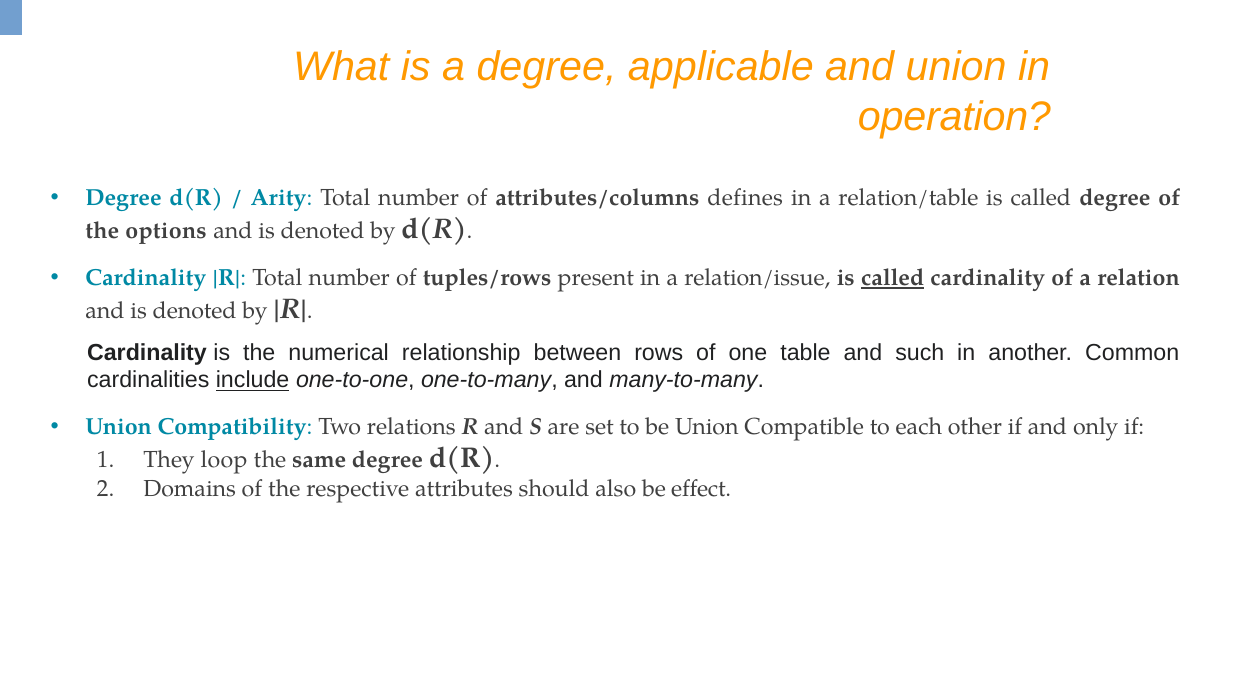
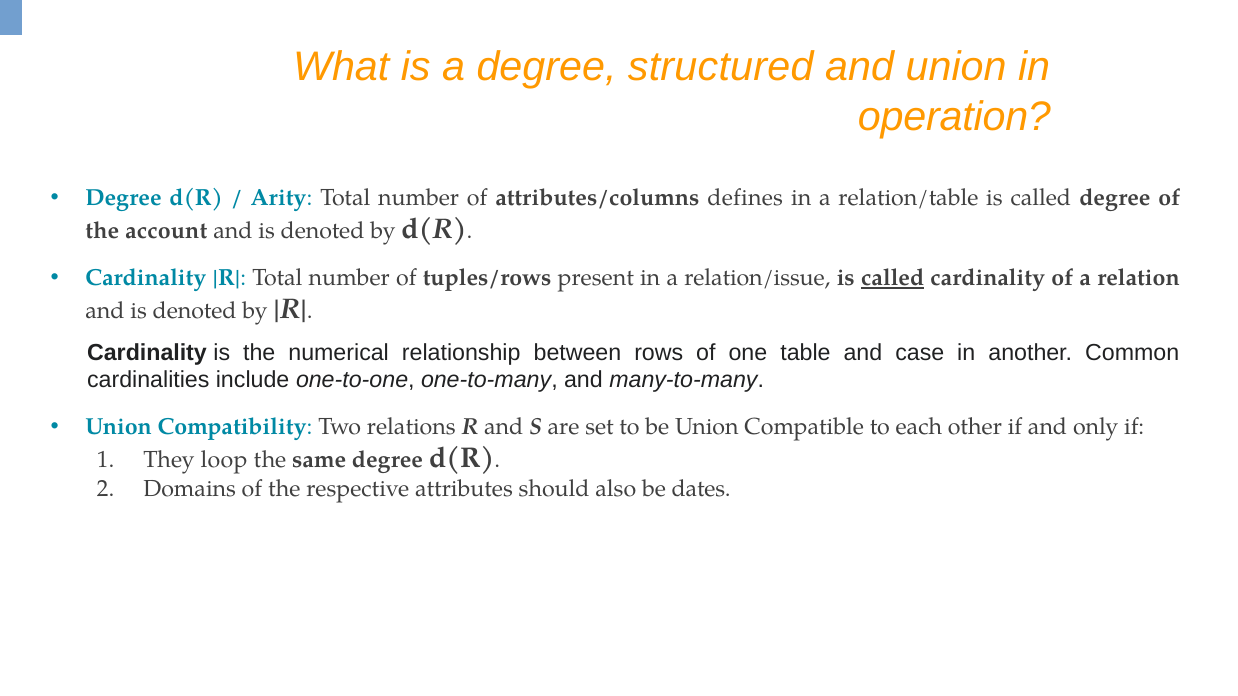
applicable: applicable -> structured
options: options -> account
such: such -> case
include underline: present -> none
effect: effect -> dates
